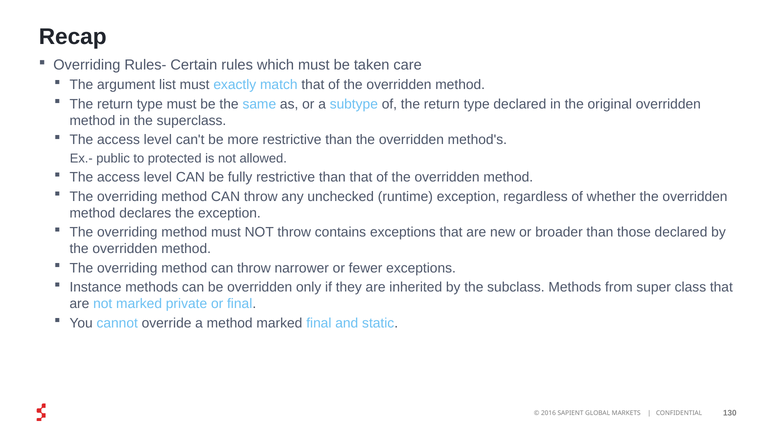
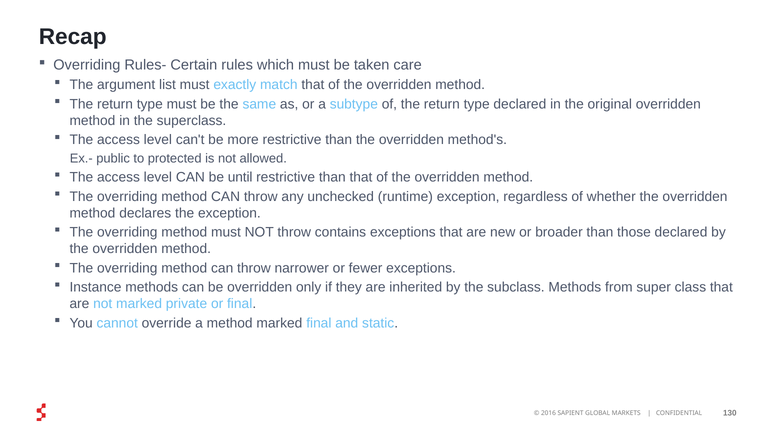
fully: fully -> until
